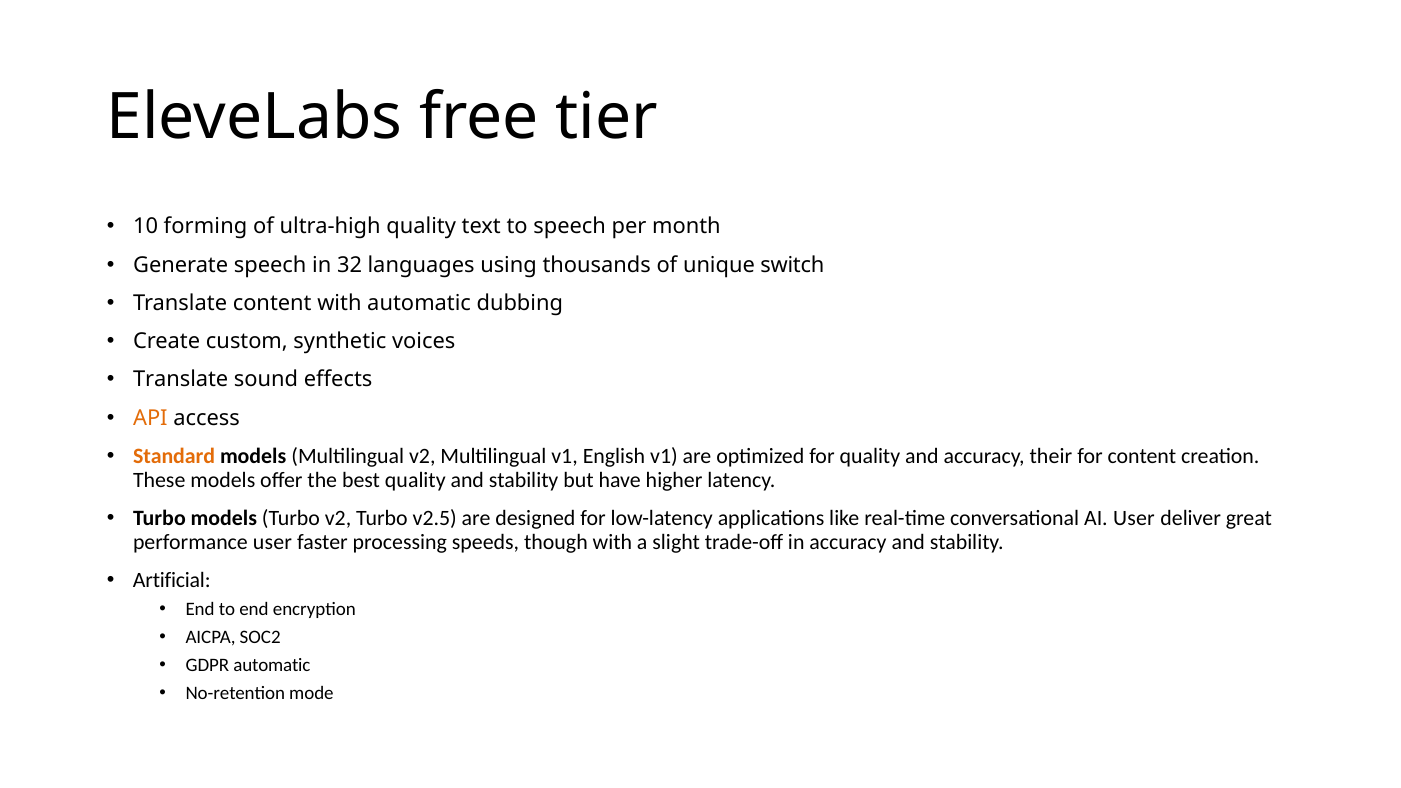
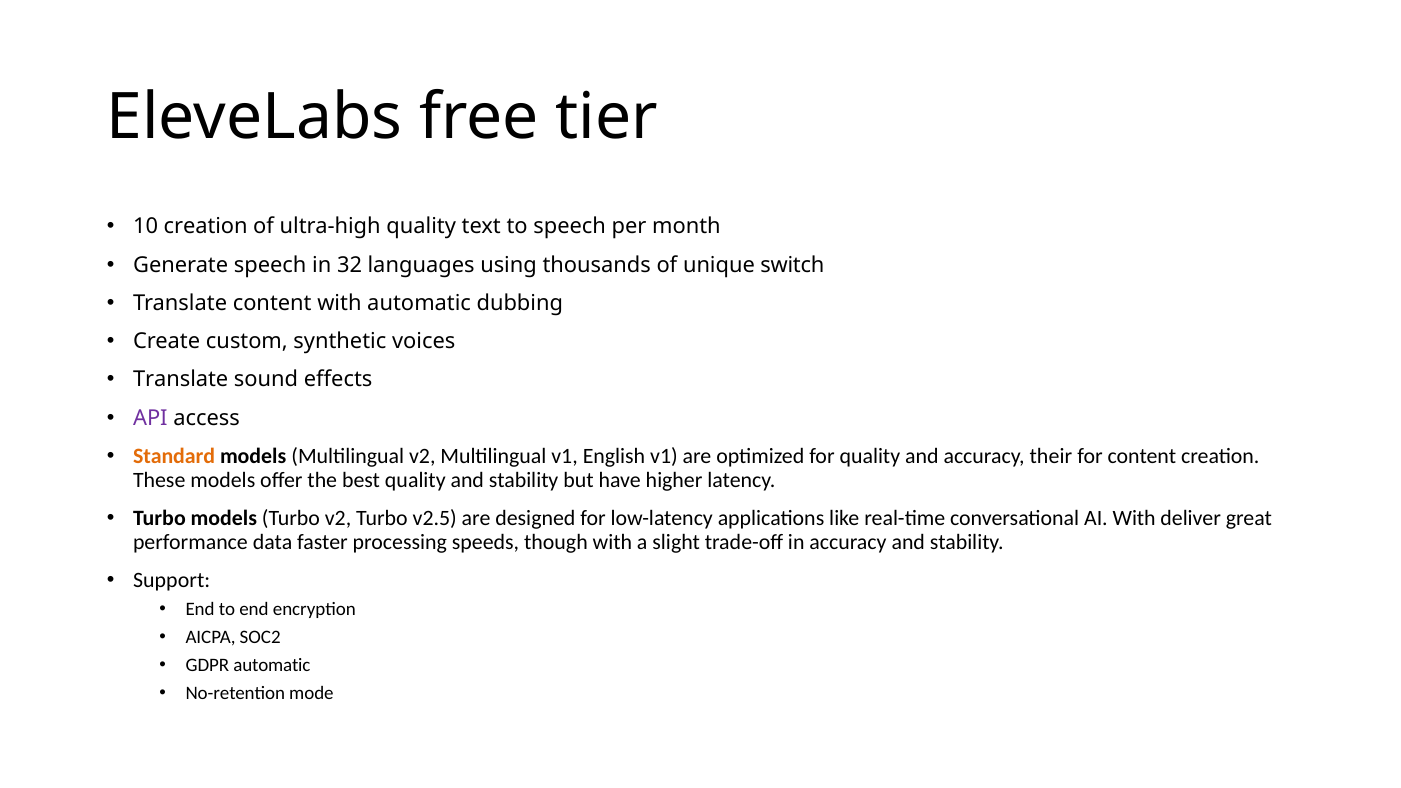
10 forming: forming -> creation
API colour: orange -> purple
AI User: User -> With
performance user: user -> data
Artificial: Artificial -> Support
